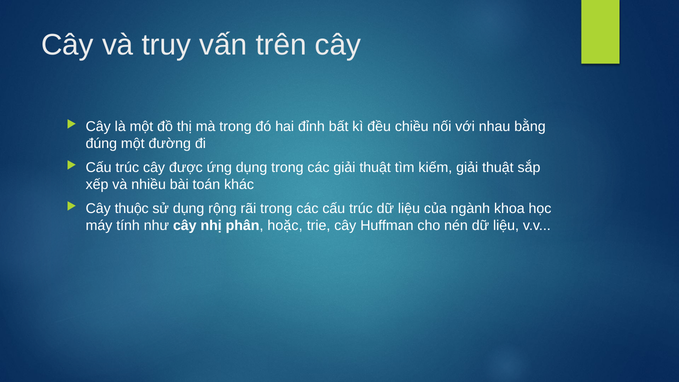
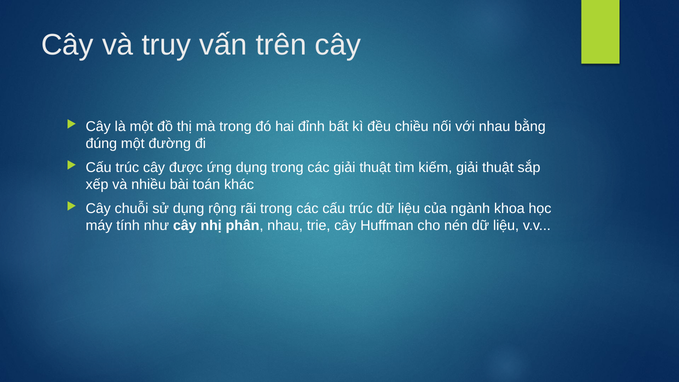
thuộc: thuộc -> chuỗi
phân hoặc: hoặc -> nhau
